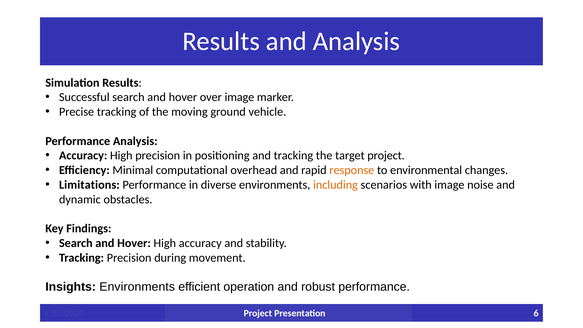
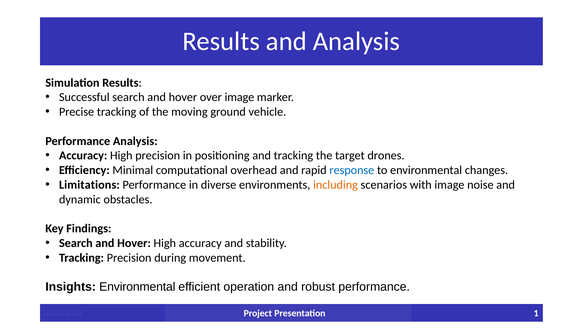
target project: project -> drones
response colour: orange -> blue
Insights Environments: Environments -> Environmental
6: 6 -> 1
